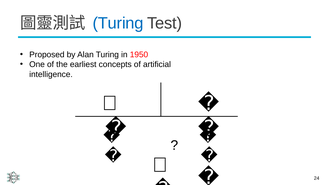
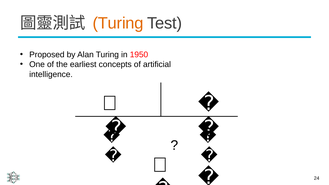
Turing at (118, 23) colour: blue -> orange
